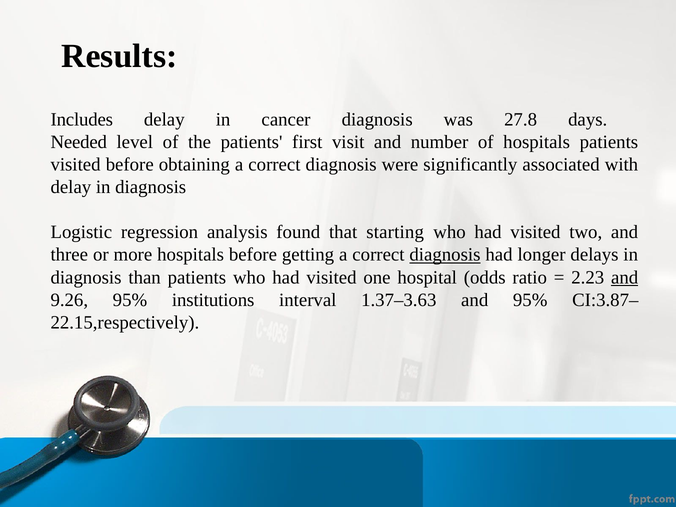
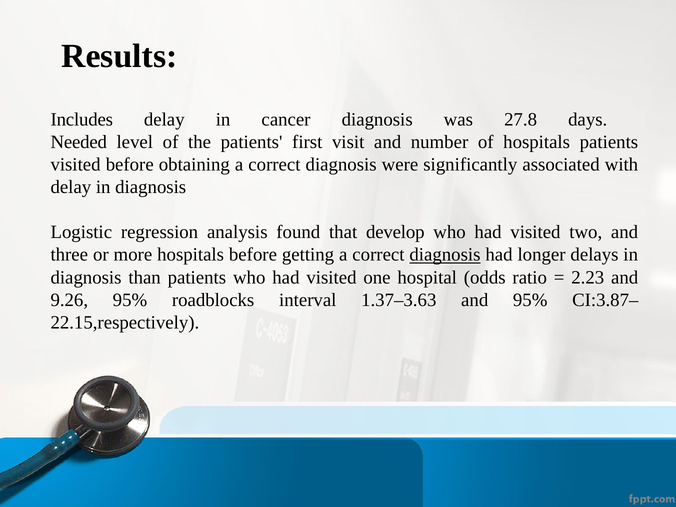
starting: starting -> develop
and at (625, 277) underline: present -> none
institutions: institutions -> roadblocks
